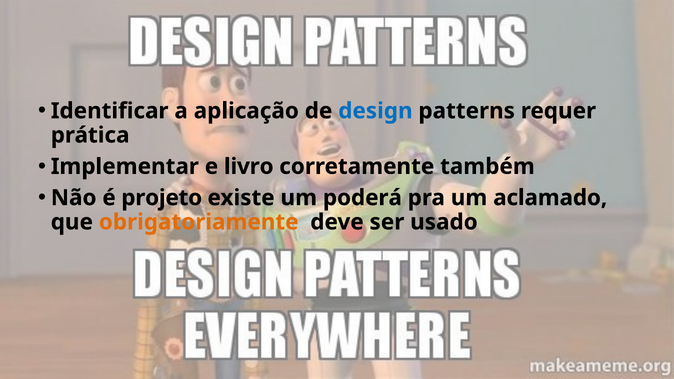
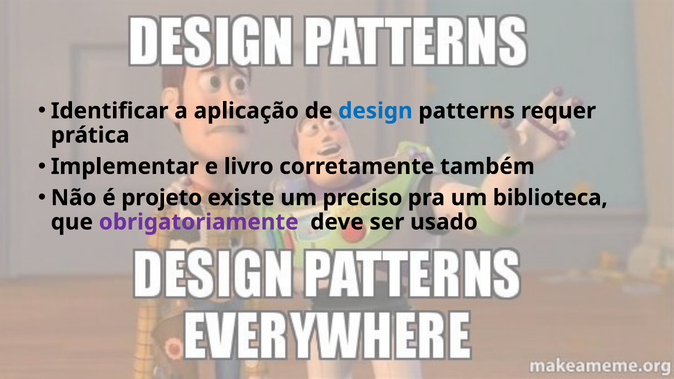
poderá: poderá -> preciso
aclamado: aclamado -> biblioteca
obrigatoriamente colour: orange -> purple
